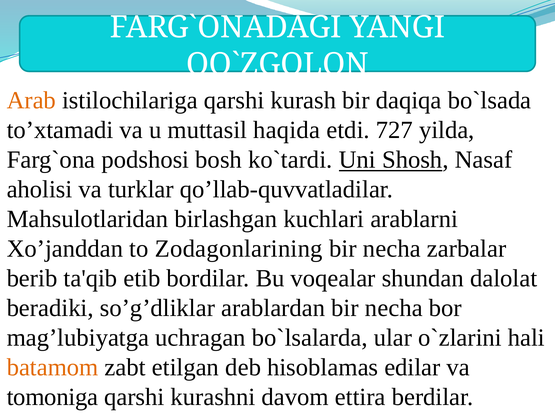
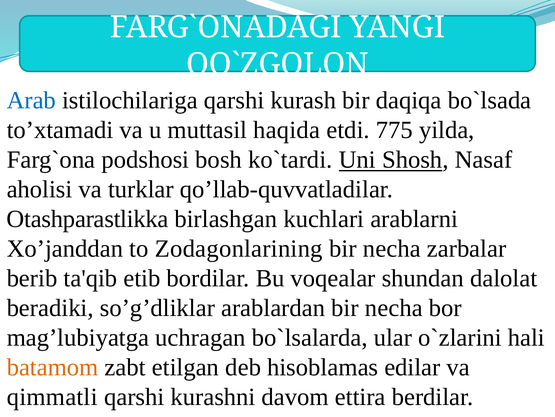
Arab colour: orange -> blue
727: 727 -> 775
Mahsulotlaridan: Mahsulotlaridan -> Otashparastlikka
tomoniga: tomoniga -> qimmatli
